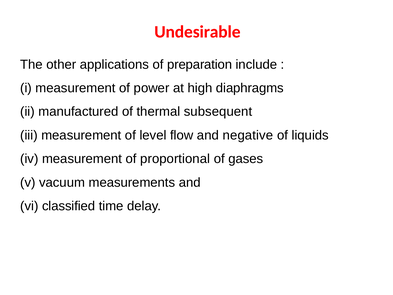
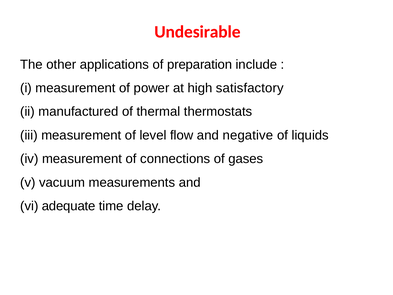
diaphragms: diaphragms -> satisfactory
subsequent: subsequent -> thermostats
proportional: proportional -> connections
classified: classified -> adequate
